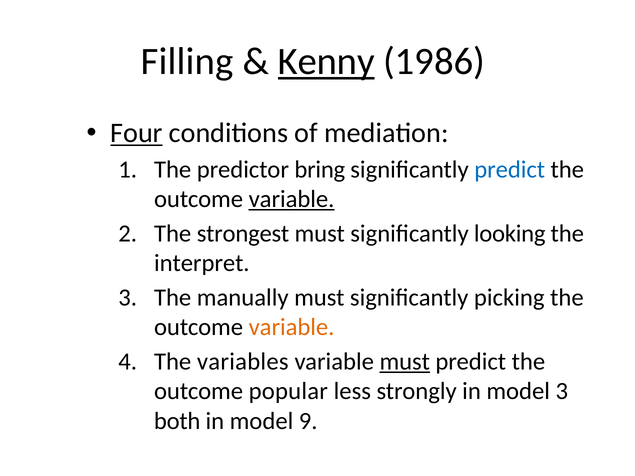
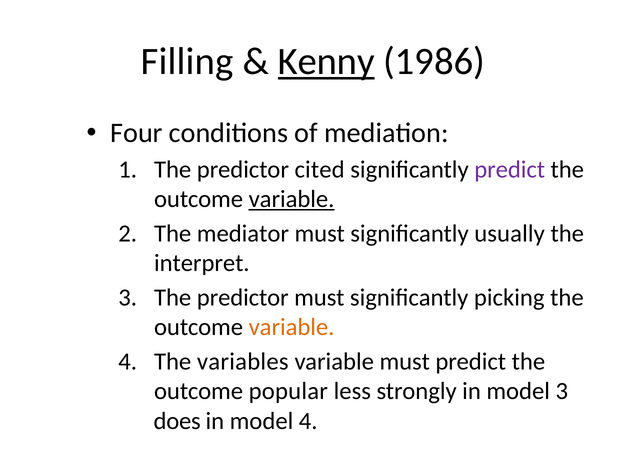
Four underline: present -> none
bring: bring -> cited
predict at (510, 170) colour: blue -> purple
strongest: strongest -> mediator
looking: looking -> usually
3 The manually: manually -> predictor
must at (405, 362) underline: present -> none
both: both -> does
model 9: 9 -> 4
